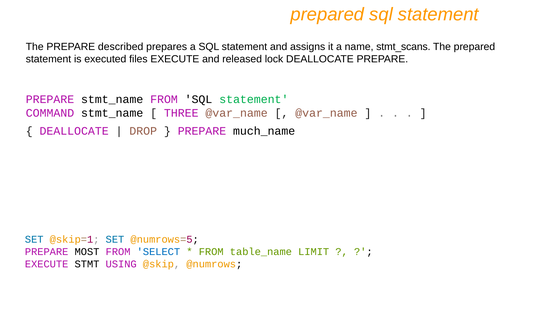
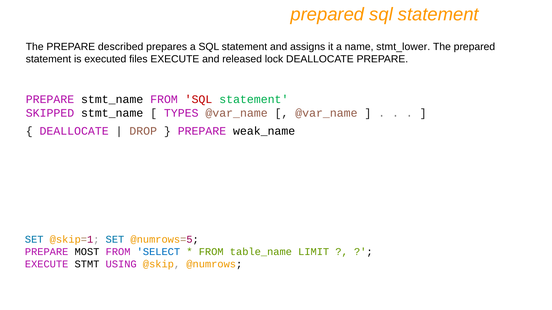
stmt_scans: stmt_scans -> stmt_lower
SQL at (198, 99) colour: black -> red
COMMAND: COMMAND -> SKIPPED
THREE: THREE -> TYPES
much_name: much_name -> weak_name
